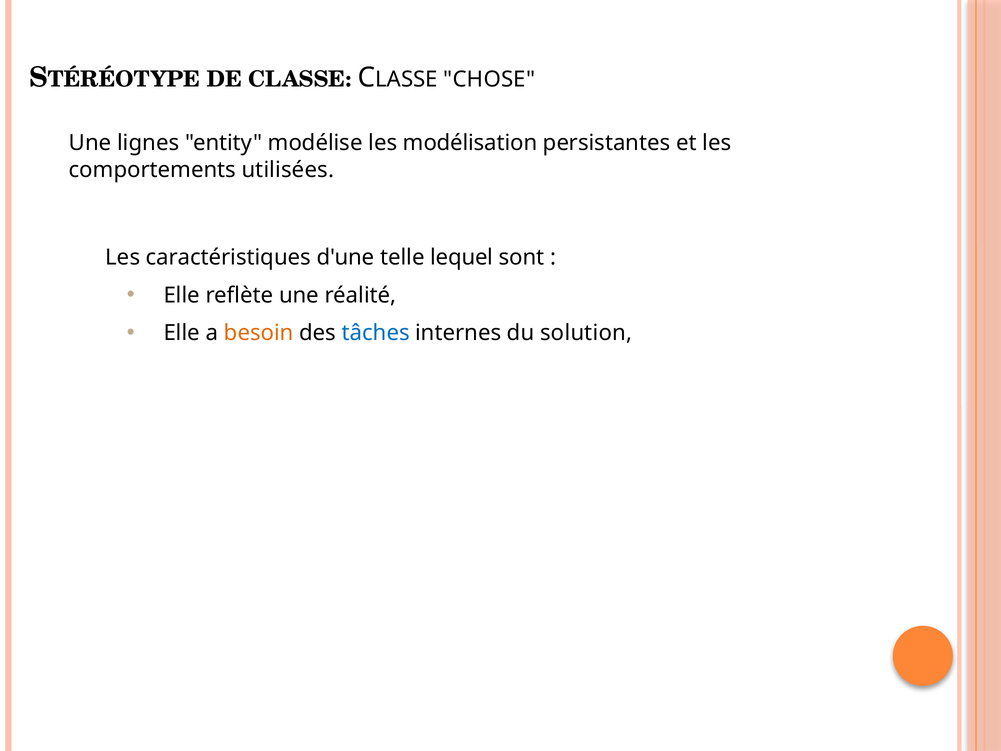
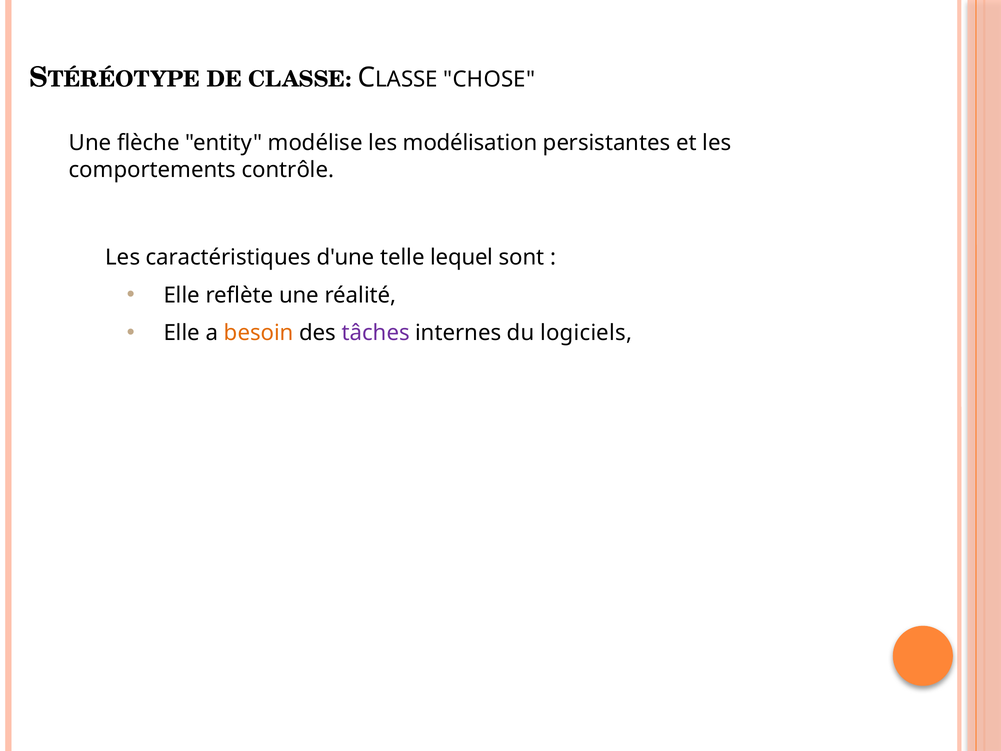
lignes: lignes -> flèche
utilisées: utilisées -> contrôle
tâches colour: blue -> purple
solution: solution -> logiciels
